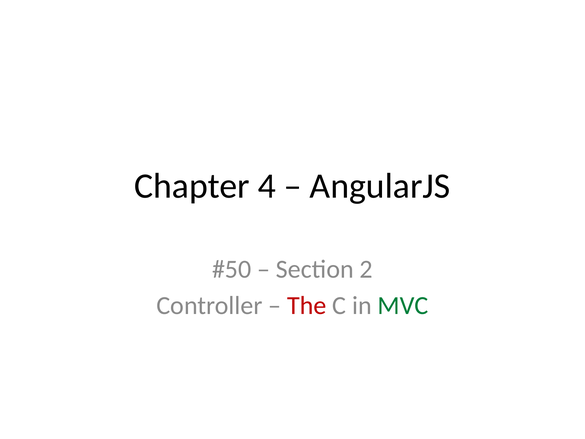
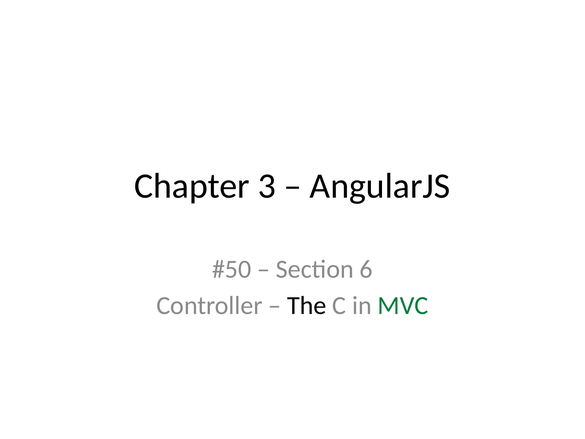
4: 4 -> 3
2: 2 -> 6
The colour: red -> black
